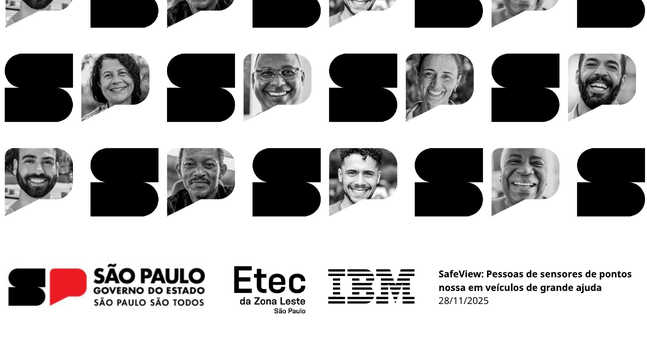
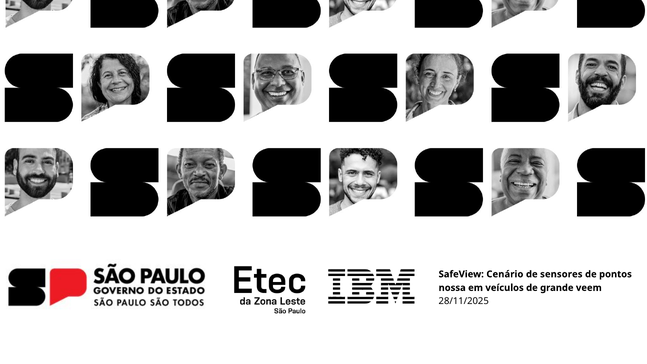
Pessoas: Pessoas -> Cenário
ajuda: ajuda -> veem
